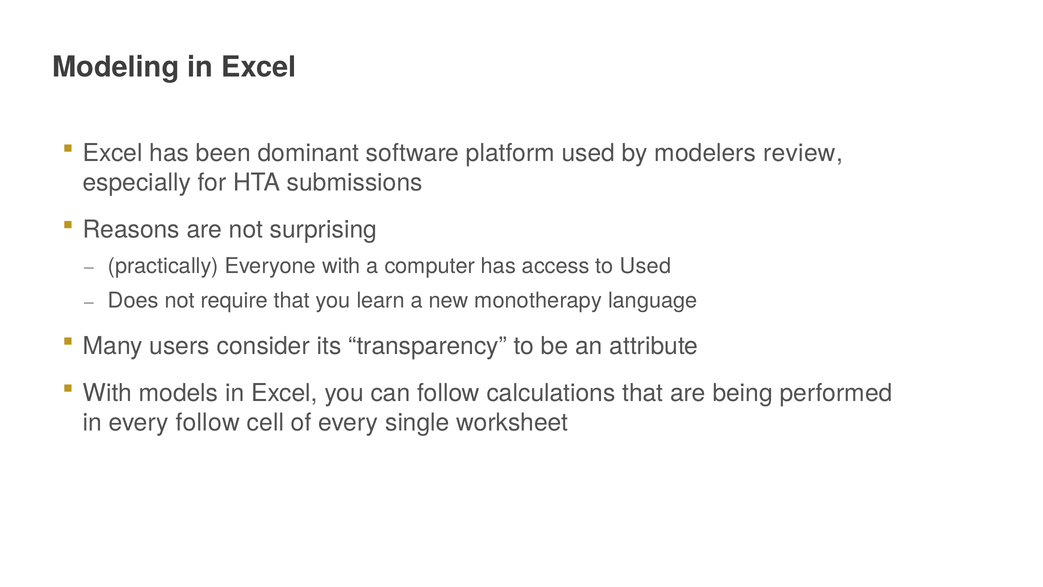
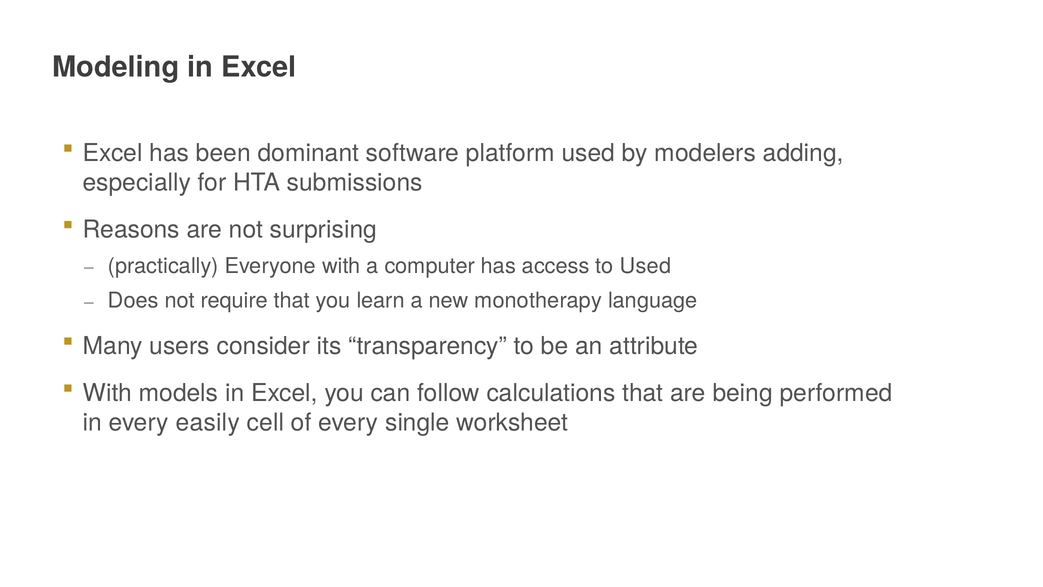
review: review -> adding
every follow: follow -> easily
